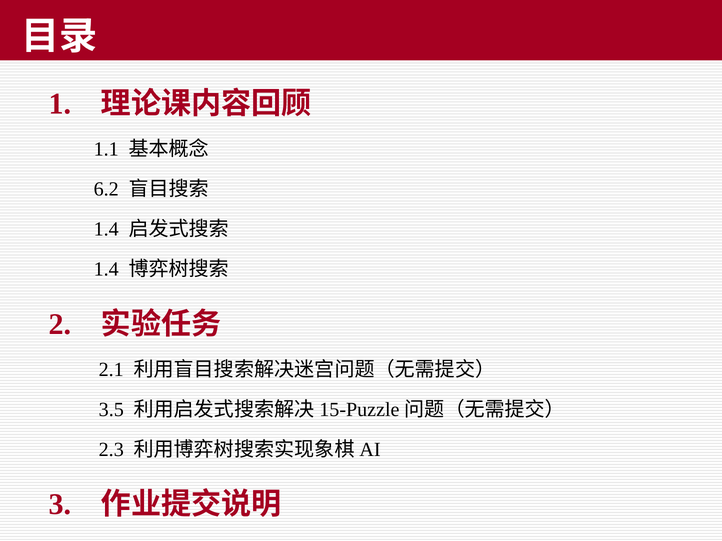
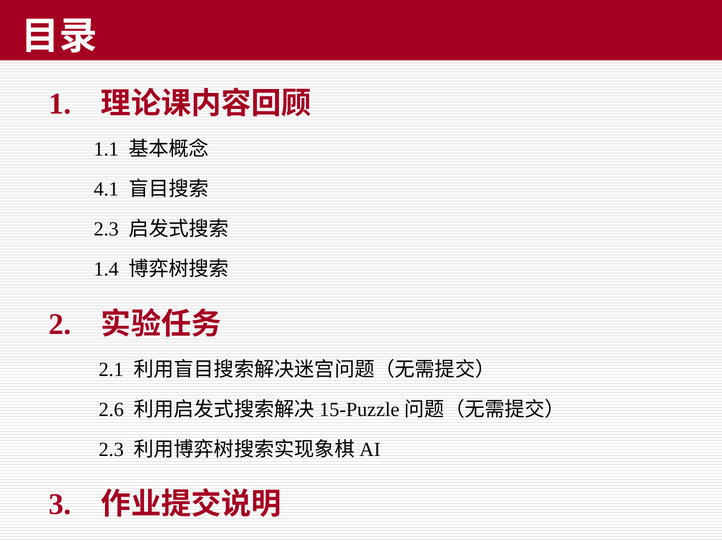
6.2: 6.2 -> 4.1
1.4 at (106, 229): 1.4 -> 2.3
3.5: 3.5 -> 2.6
